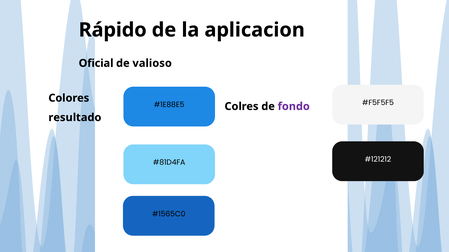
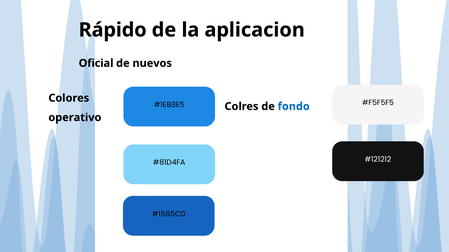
valioso: valioso -> nuevos
fondo colour: purple -> blue
resultado: resultado -> operativo
